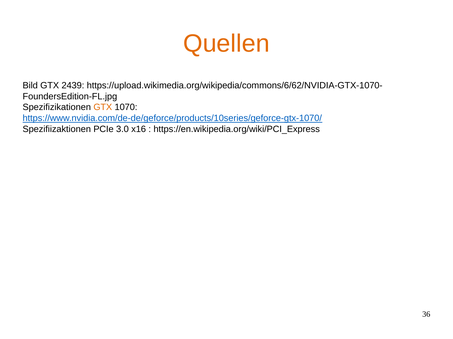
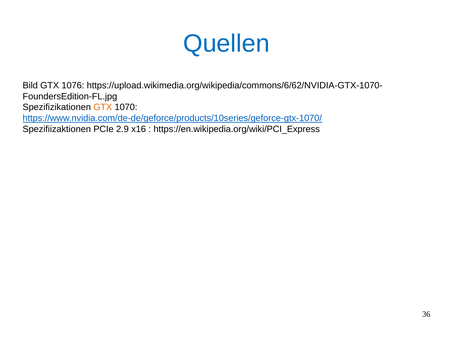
Quellen colour: orange -> blue
2439: 2439 -> 1076
3.0: 3.0 -> 2.9
